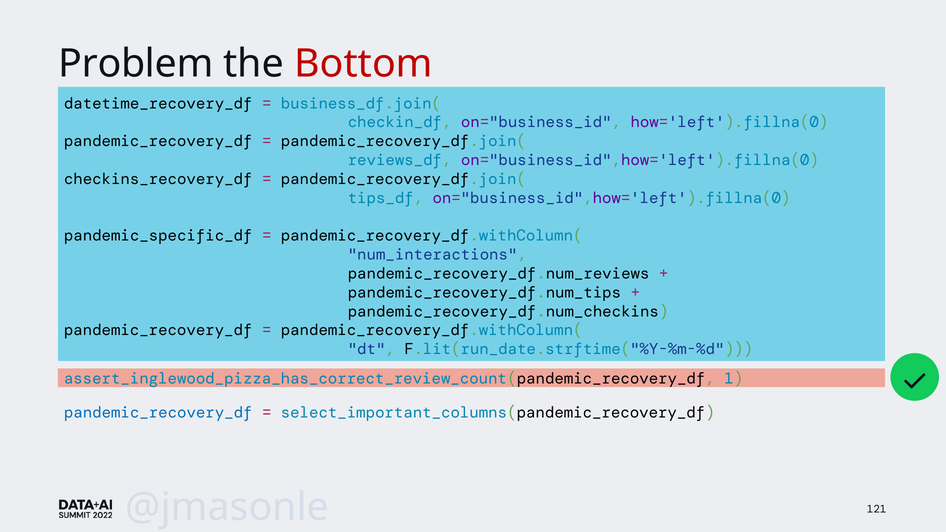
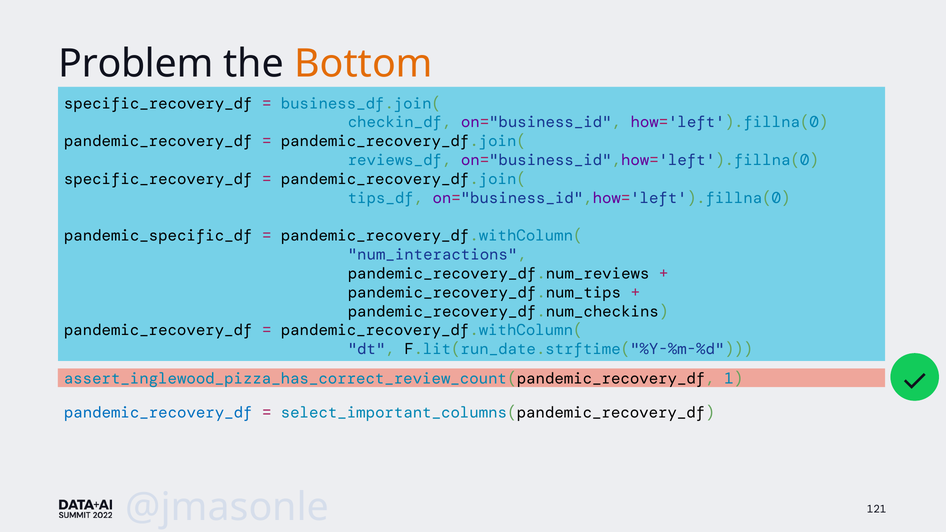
Bottom colour: red -> orange
datetime_recovery_df at (158, 103): datetime_recovery_df -> specific_recovery_df
checkins_recovery_df at (158, 179): checkins_recovery_df -> specific_recovery_df
